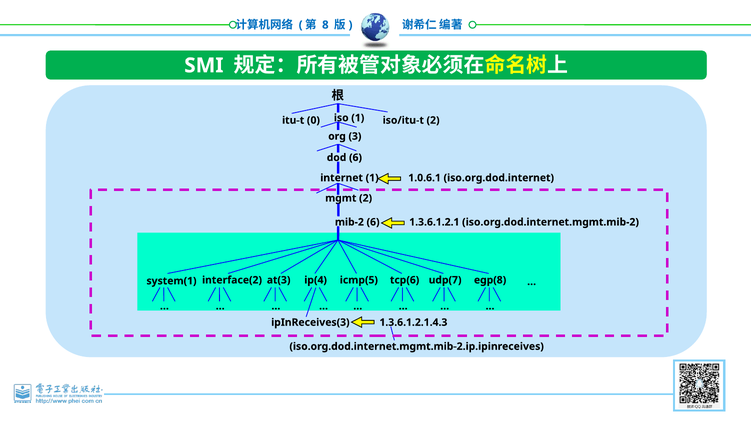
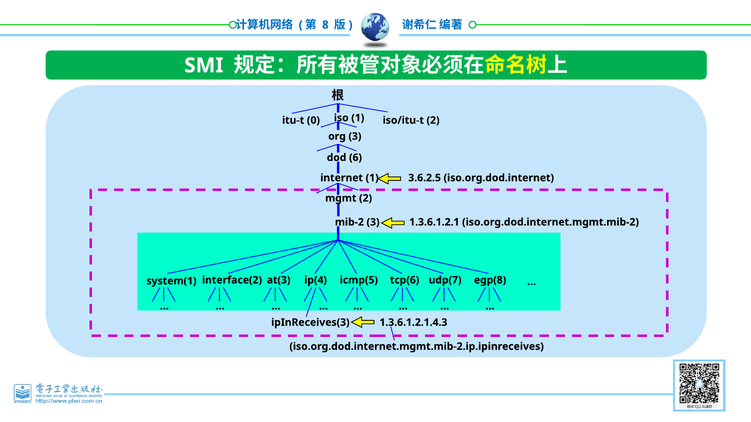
1.0.6.1: 1.0.6.1 -> 3.6.2.5
mib-2 6: 6 -> 3
